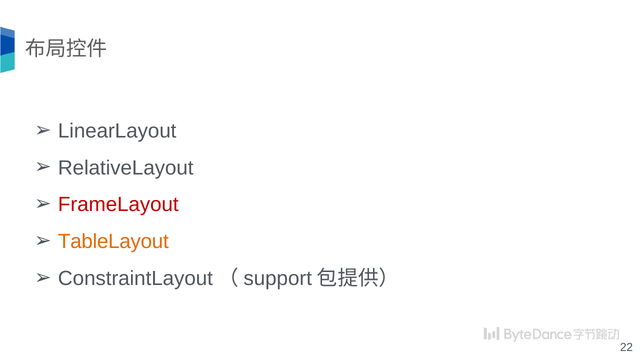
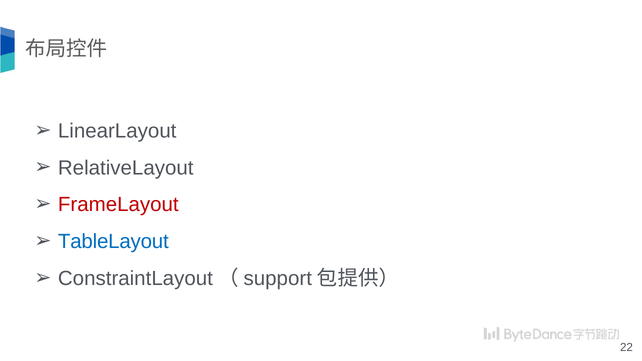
TableLayout colour: orange -> blue
